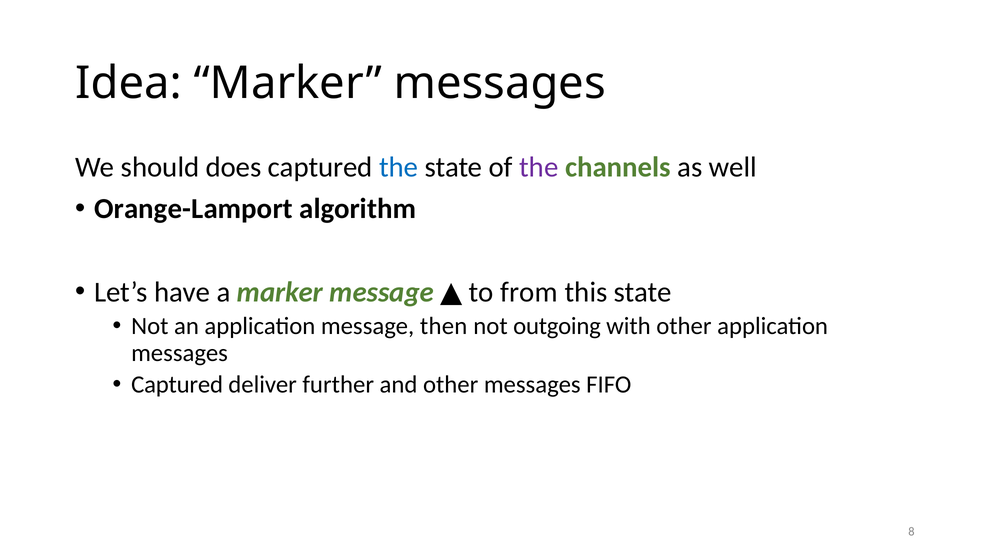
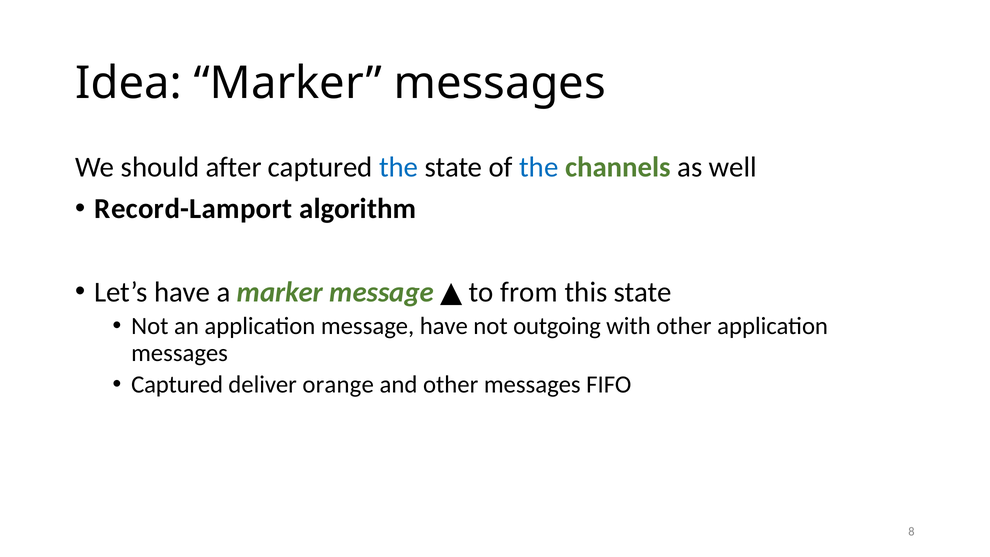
does: does -> after
the at (539, 167) colour: purple -> blue
Orange-Lamport: Orange-Lamport -> Record-Lamport
message then: then -> have
further: further -> orange
